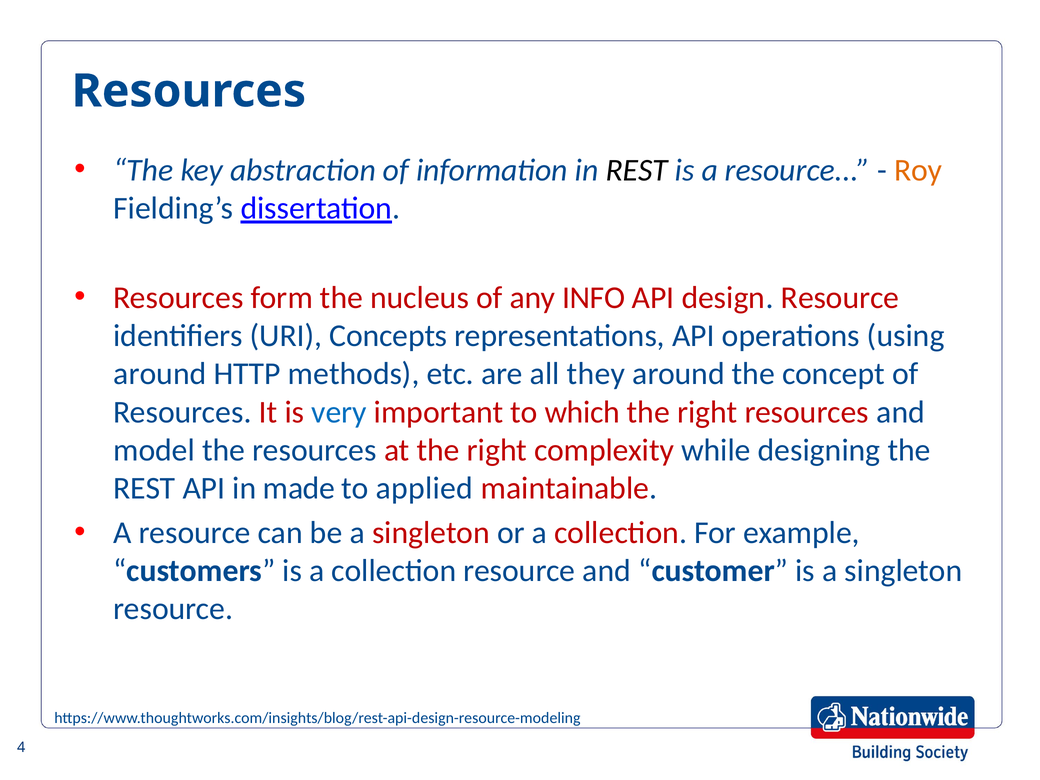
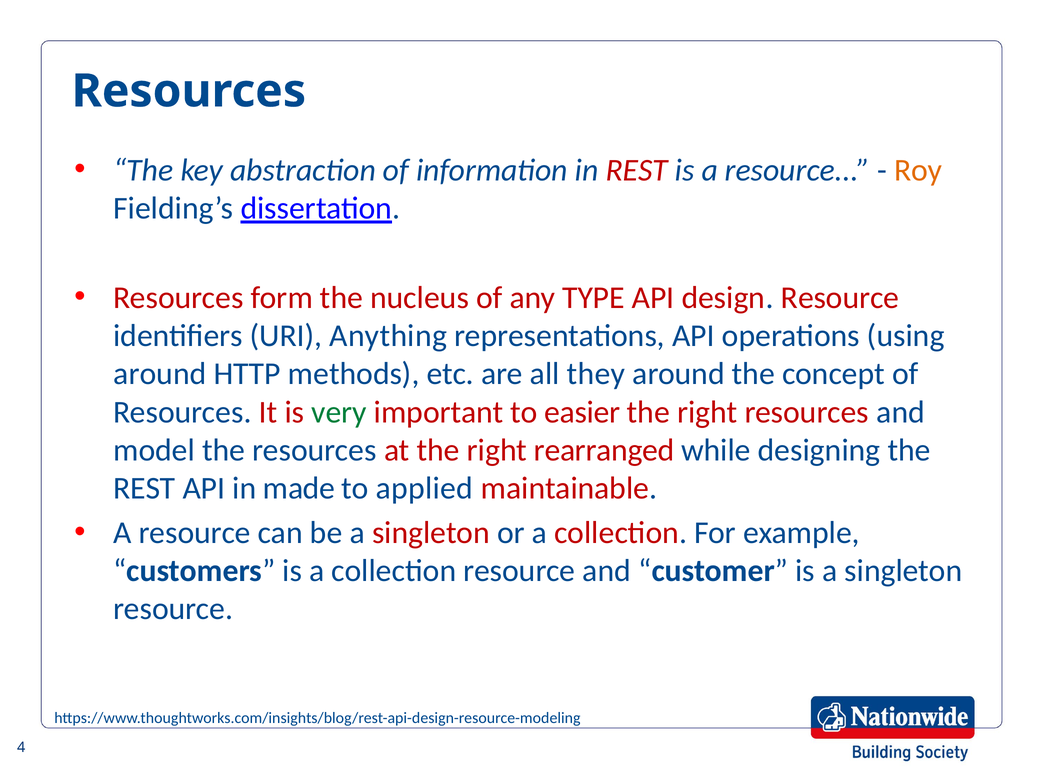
REST at (637, 170) colour: black -> red
INFO: INFO -> TYPE
Concepts: Concepts -> Anything
very colour: blue -> green
which: which -> easier
complexity: complexity -> rearranged
